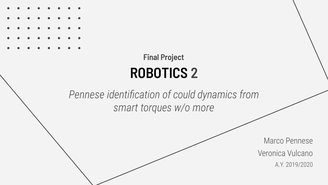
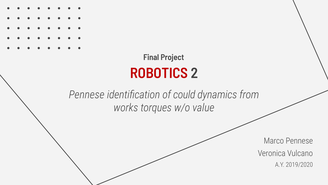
ROBOTICS colour: black -> red
smart: smart -> works
more: more -> value
